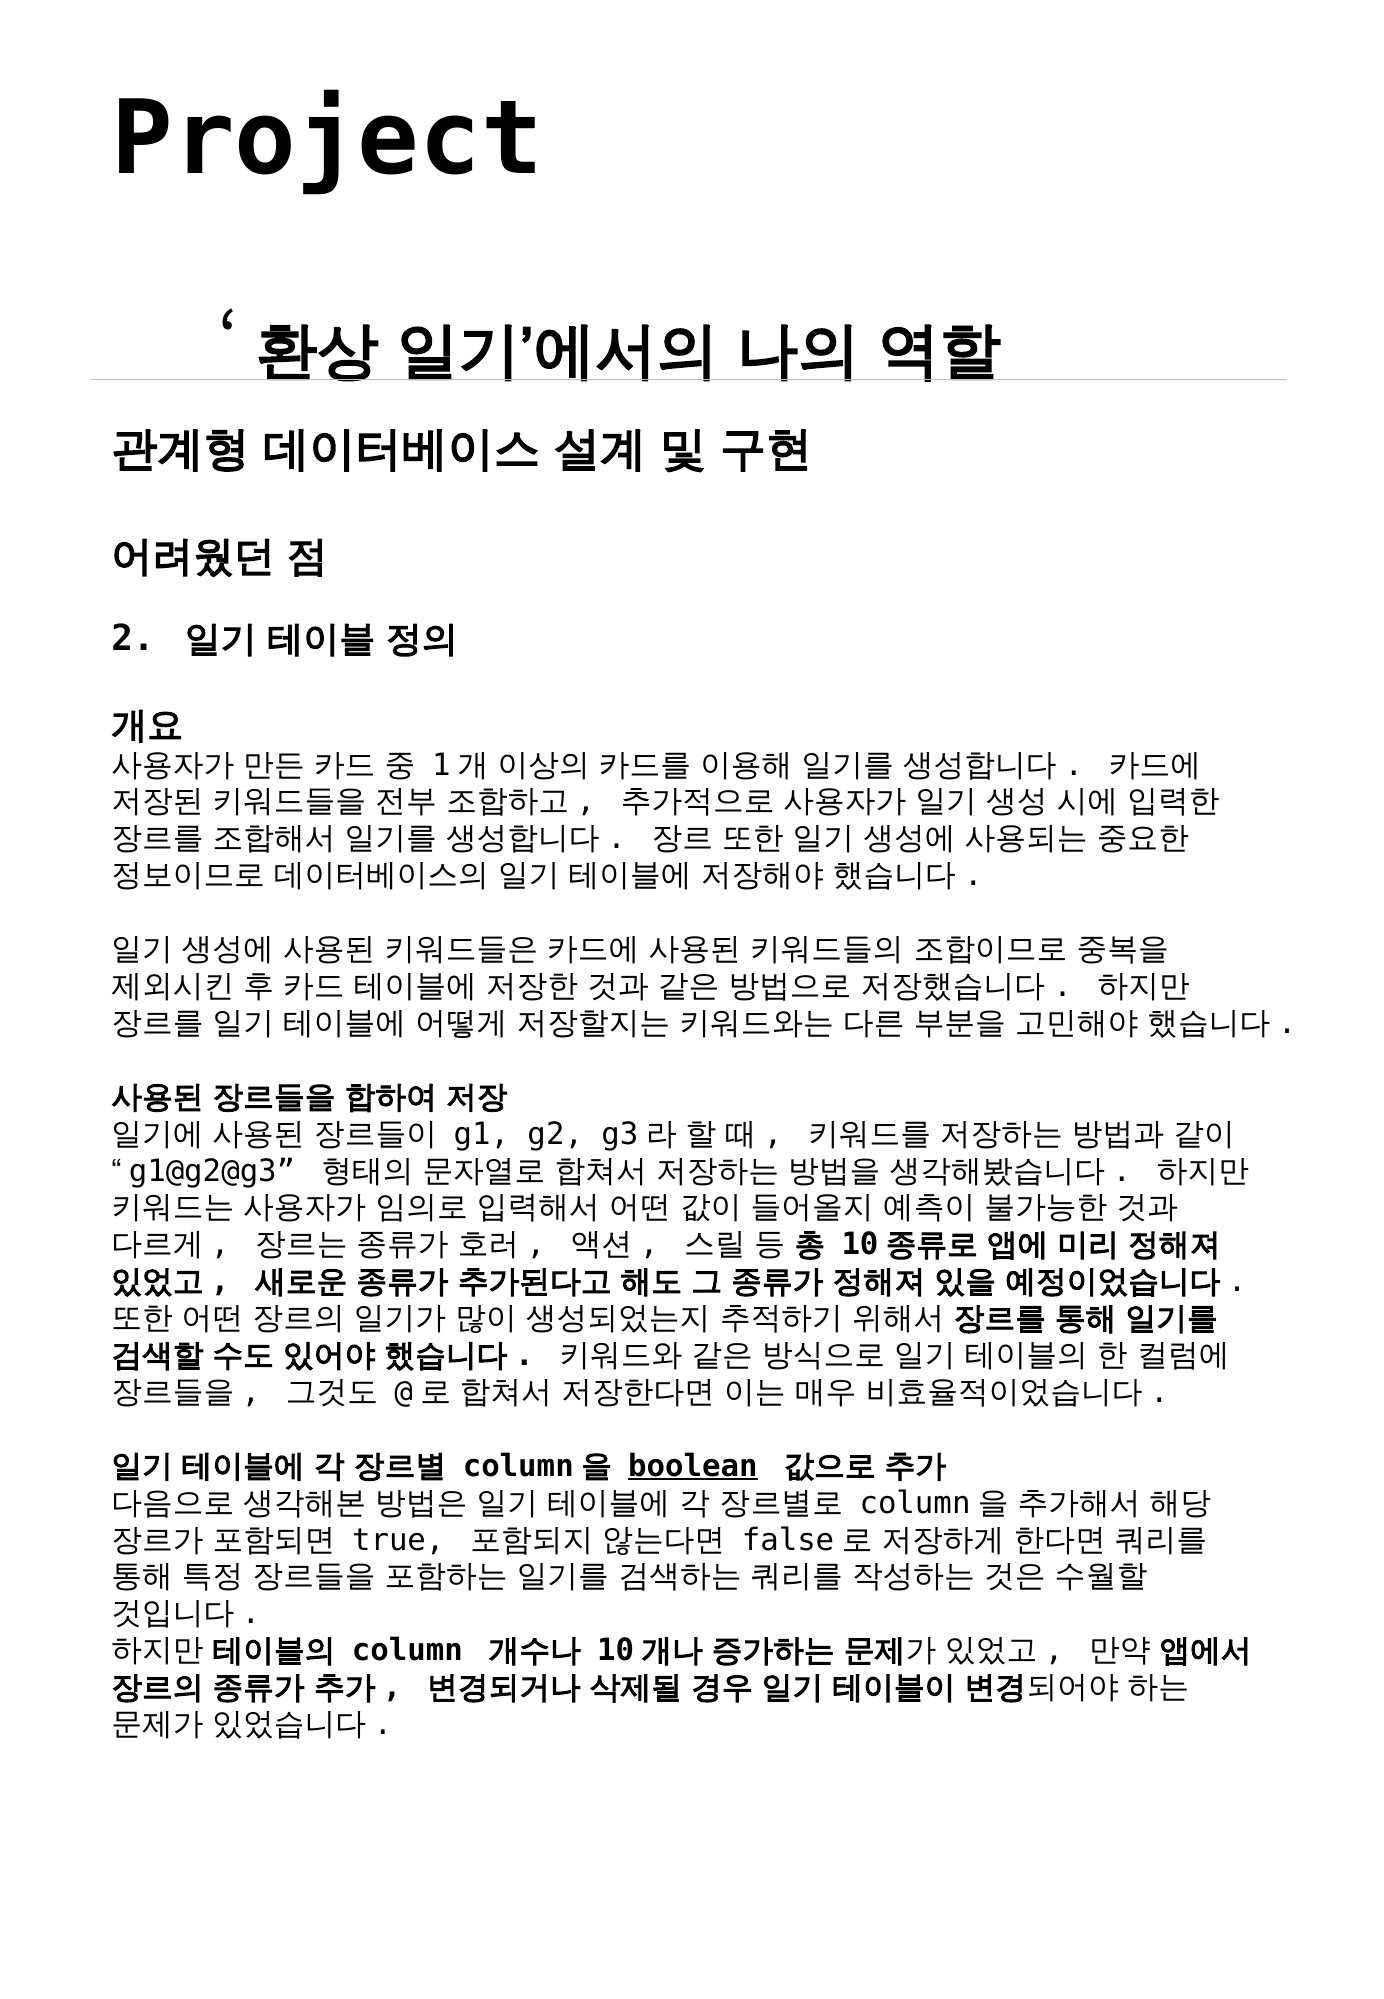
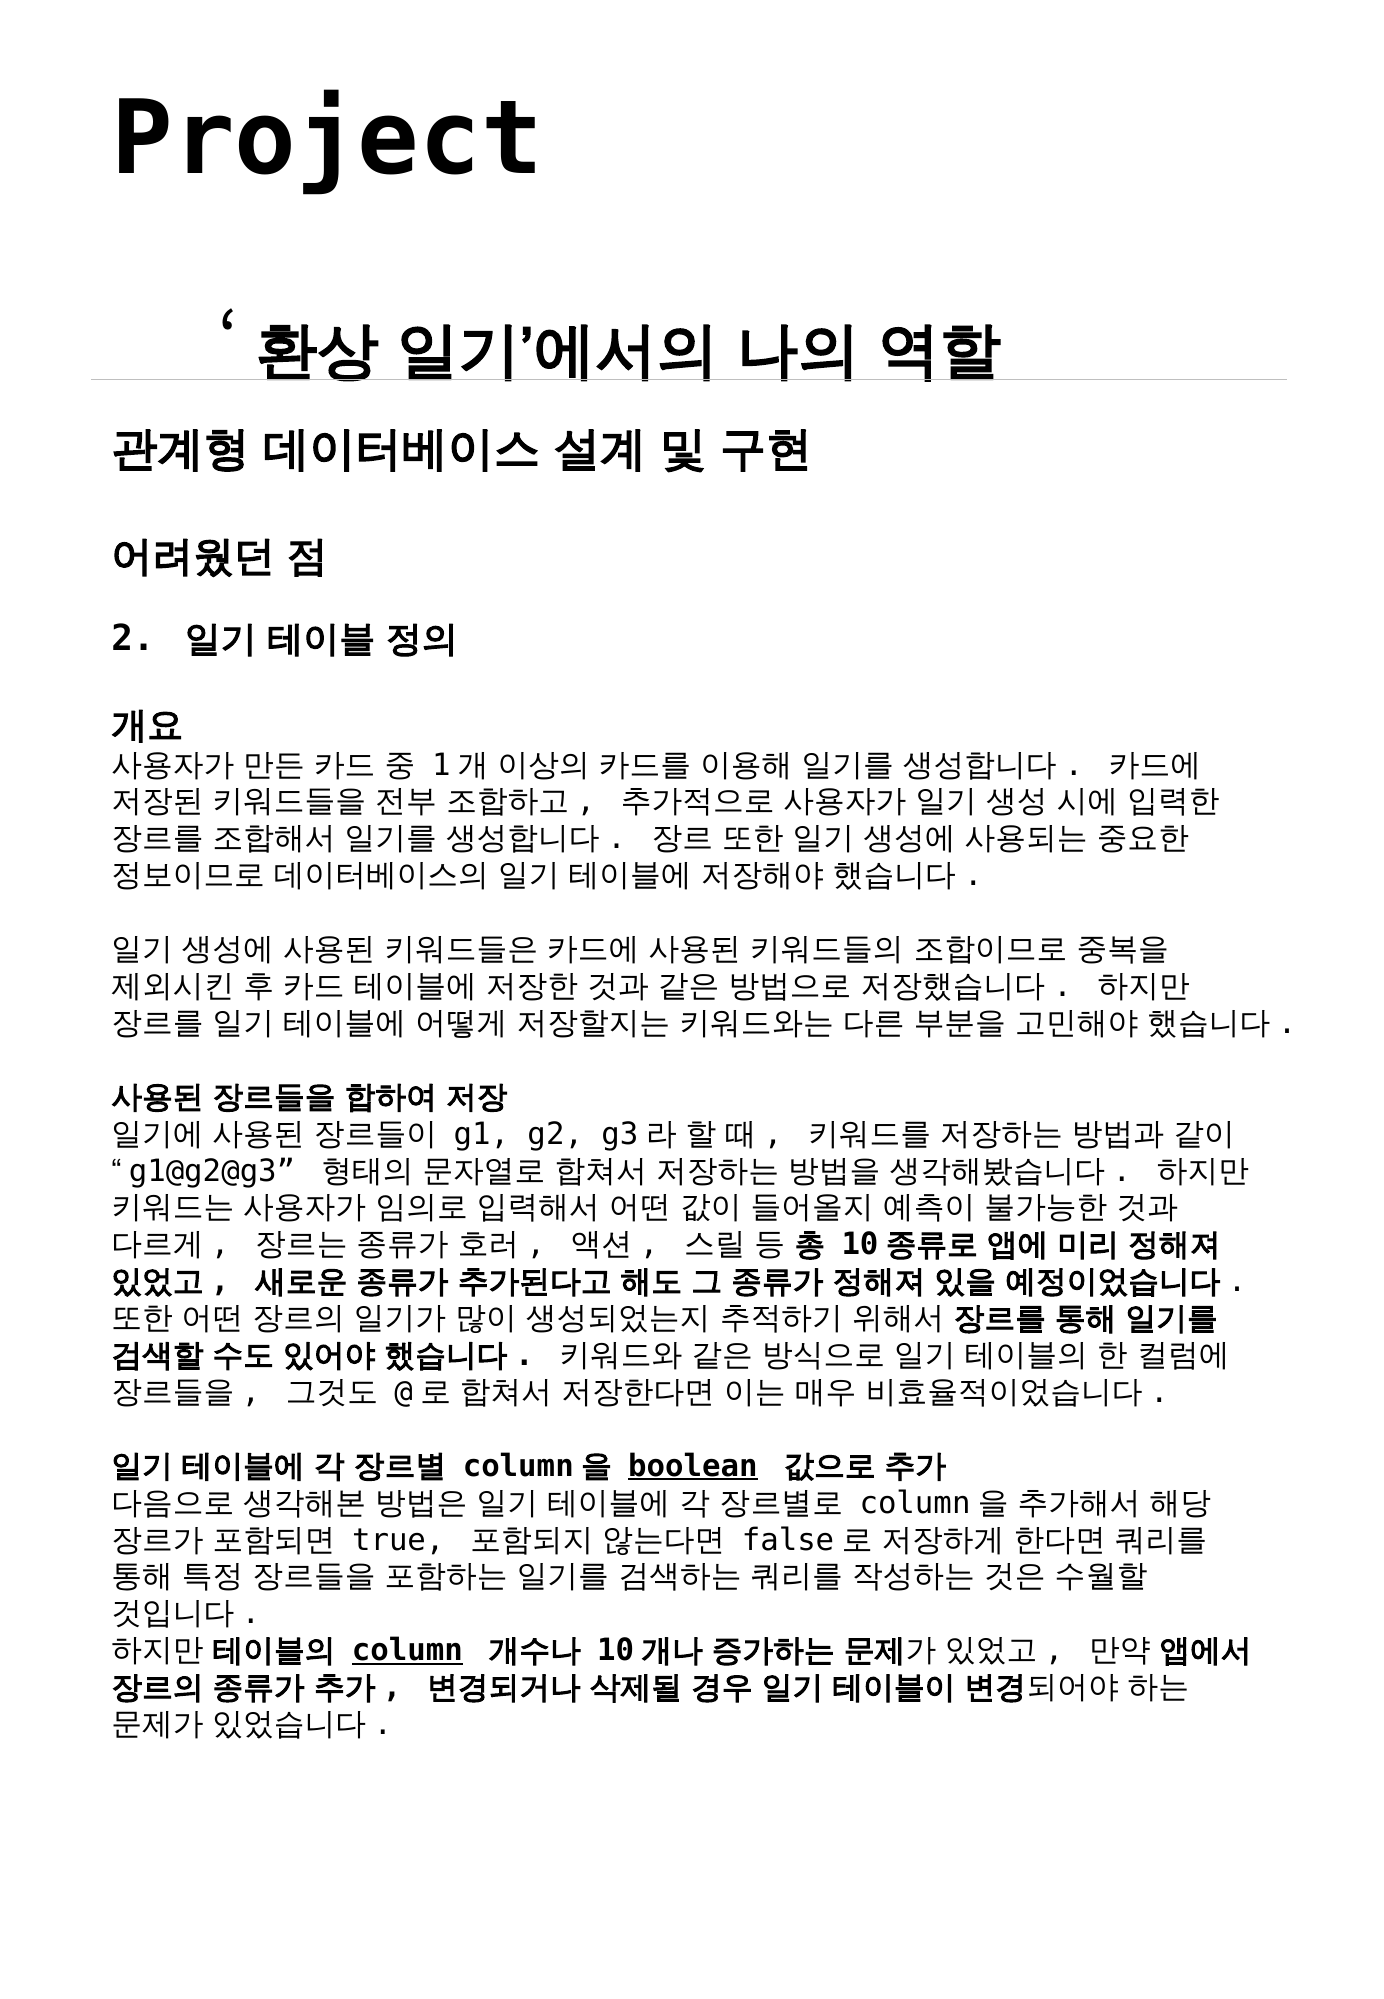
column underline: none -> present
